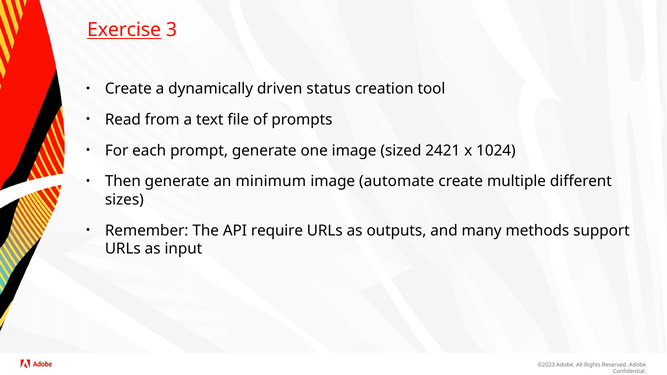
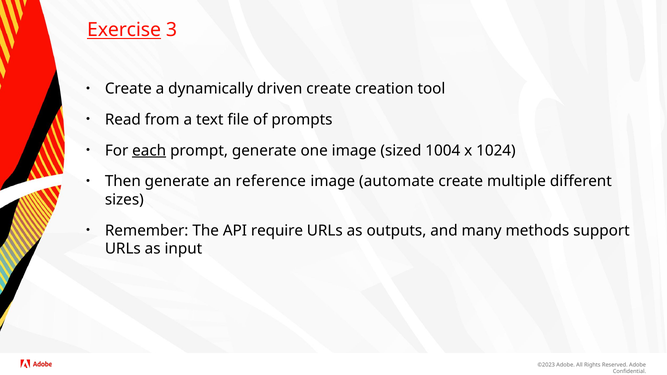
driven status: status -> create
each underline: none -> present
2421: 2421 -> 1004
minimum: minimum -> reference
